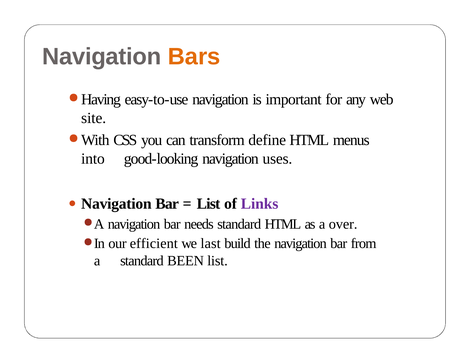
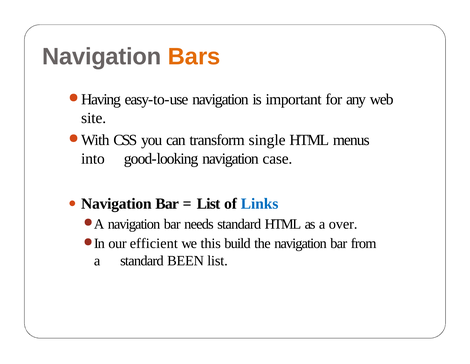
define: define -> single
uses: uses -> case
Links colour: purple -> blue
last: last -> this
